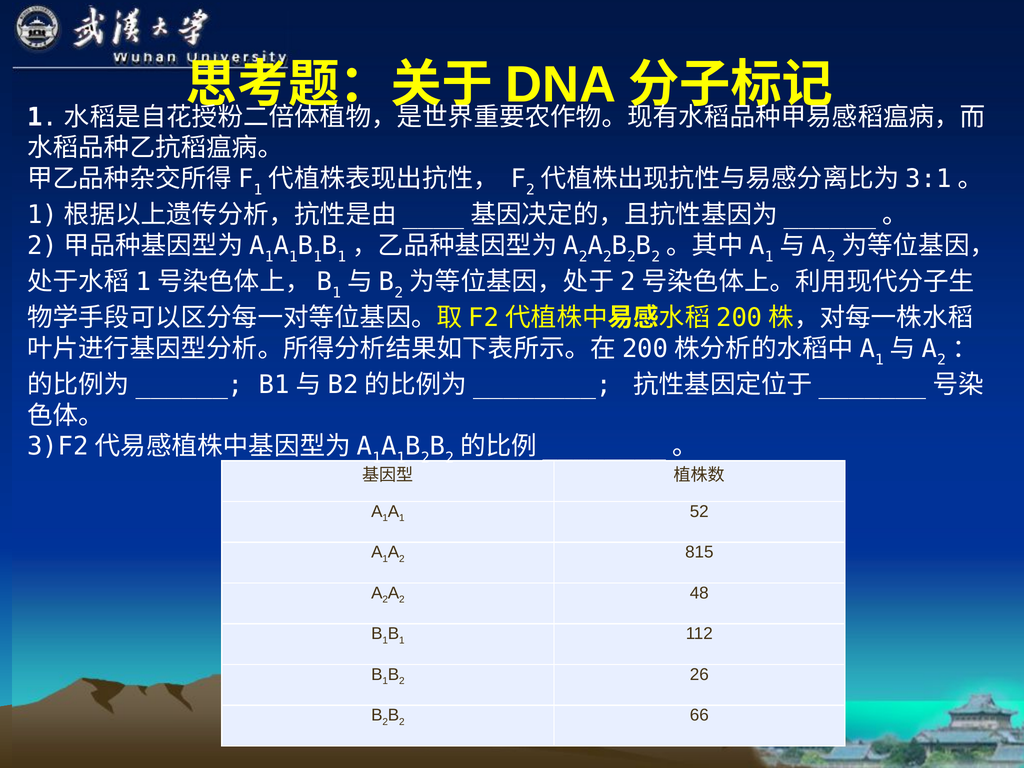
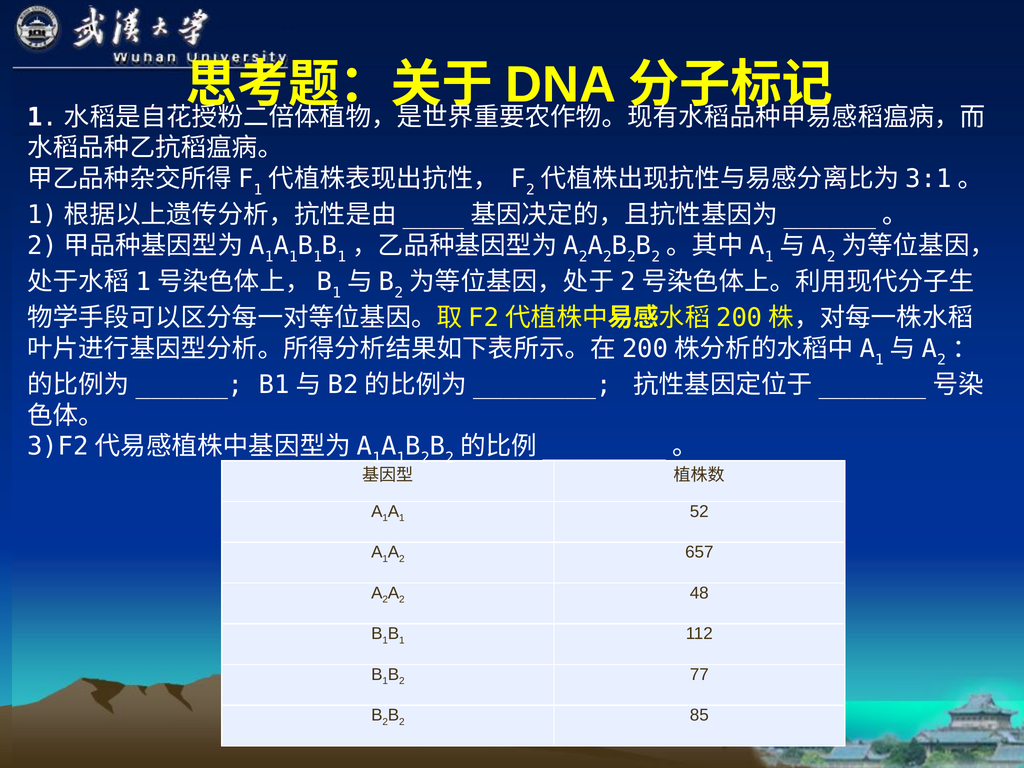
815: 815 -> 657
26: 26 -> 77
66: 66 -> 85
